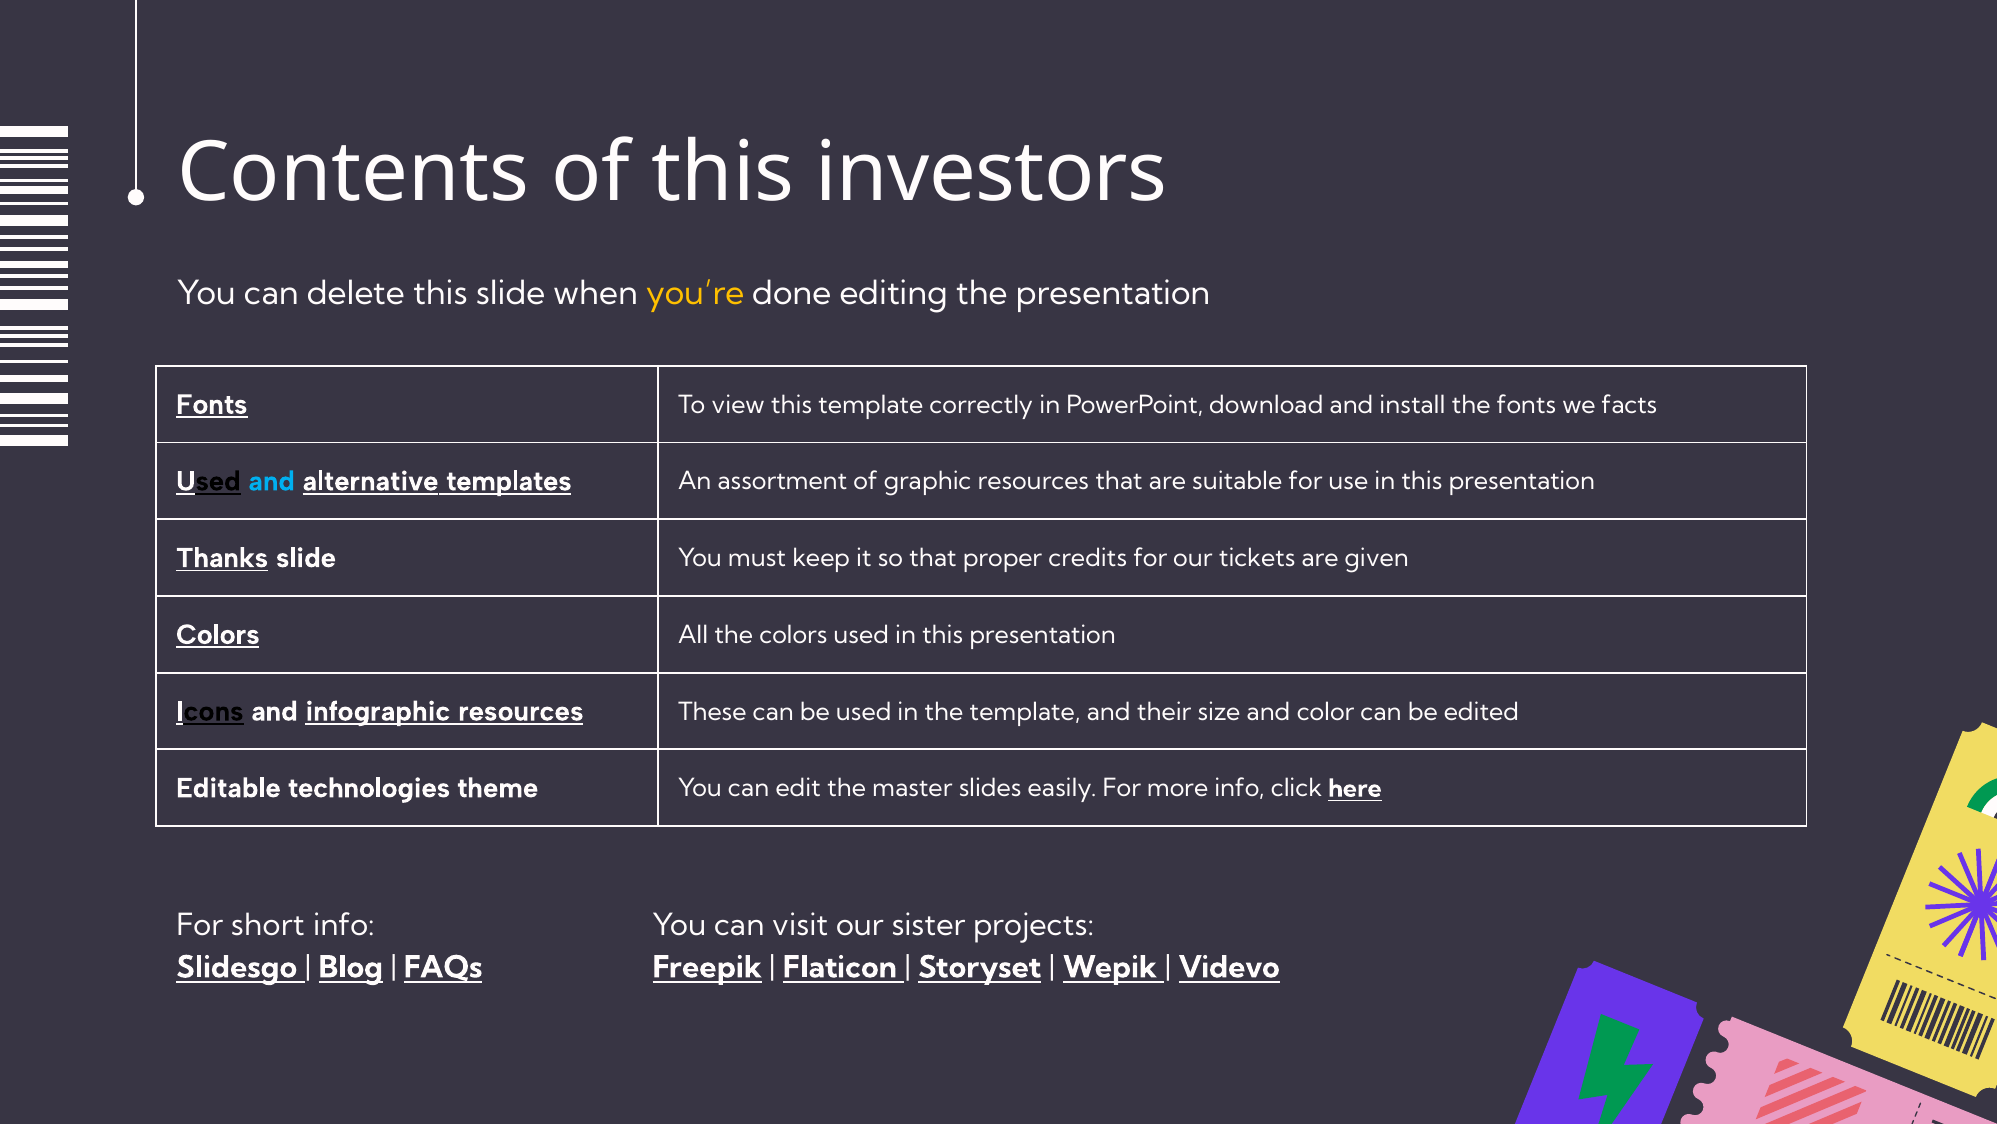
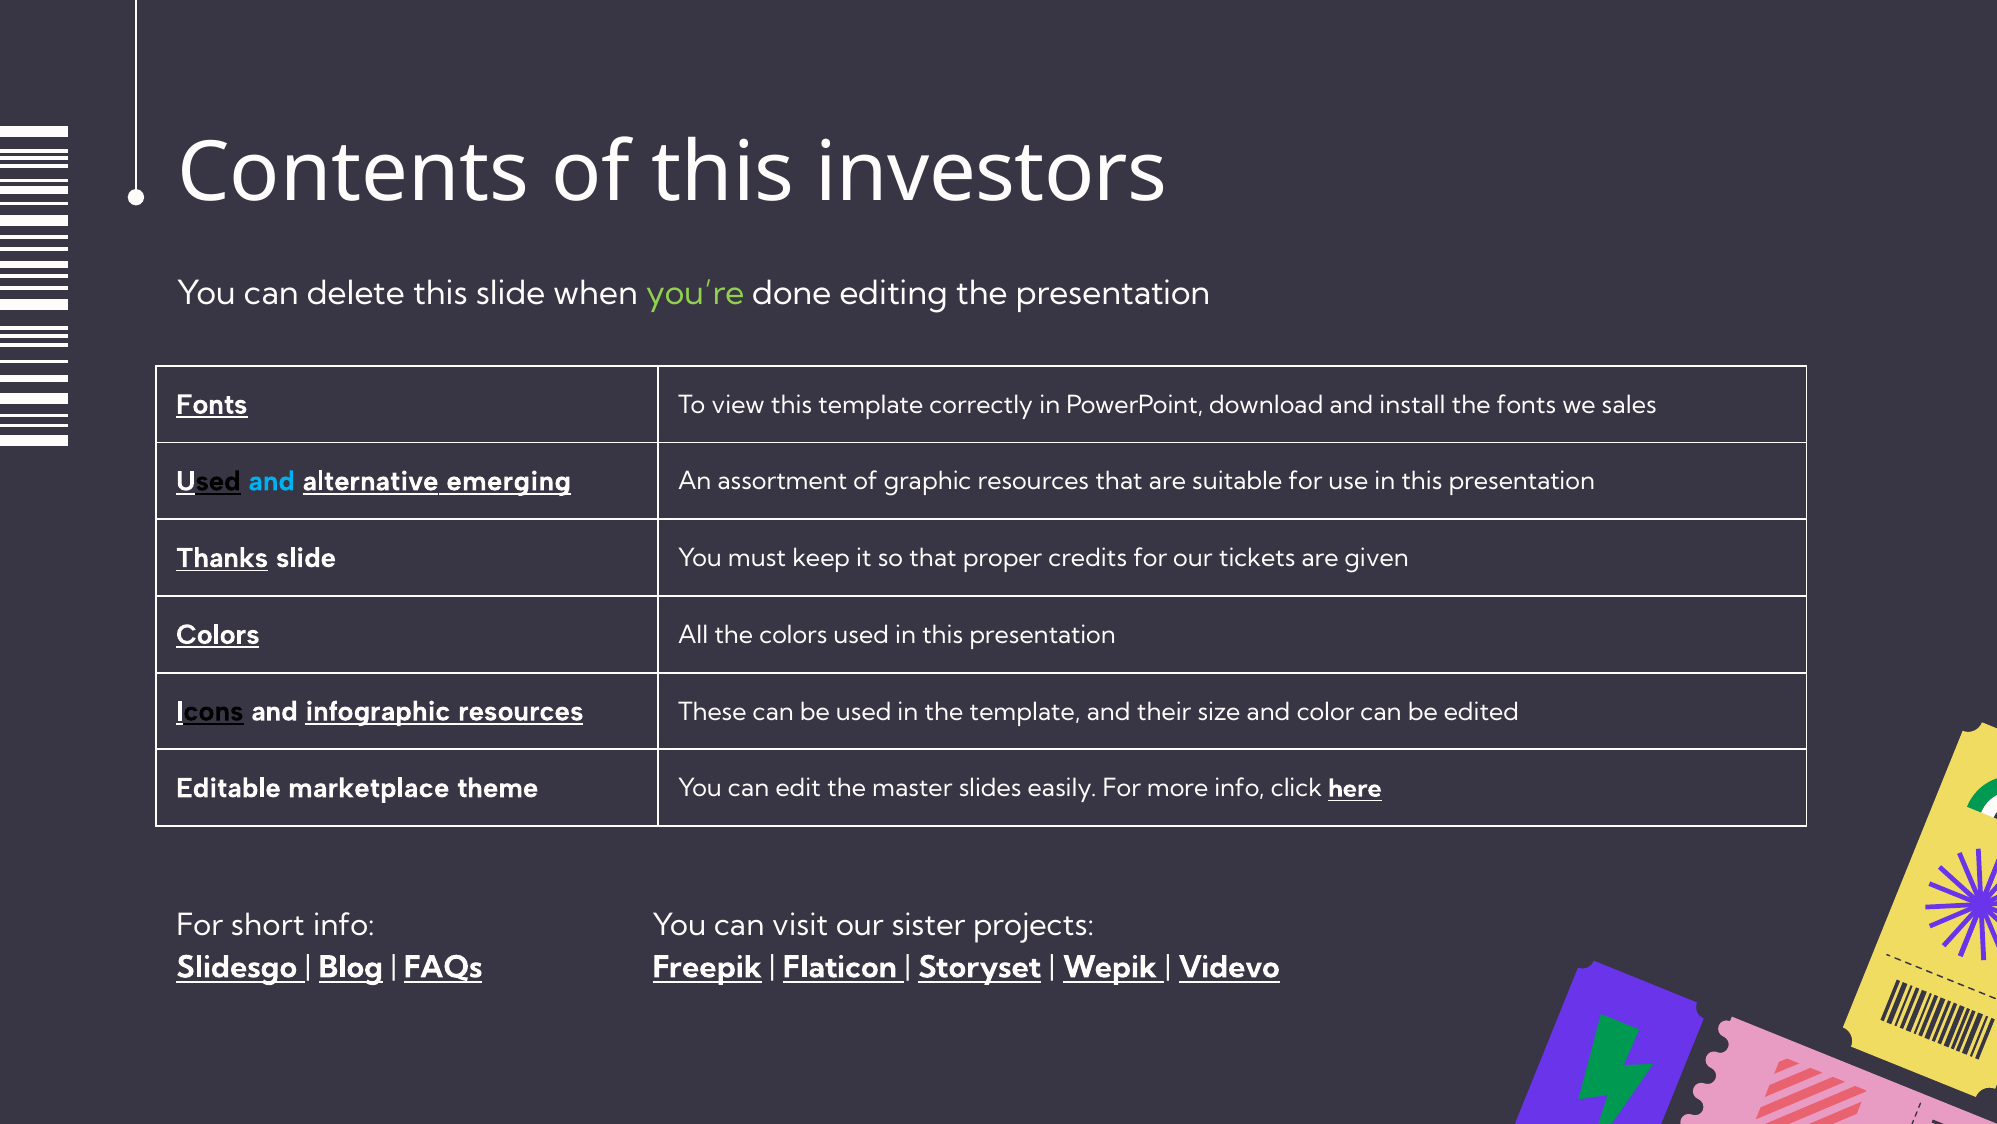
you’re colour: yellow -> light green
facts: facts -> sales
templates: templates -> emerging
technologies: technologies -> marketplace
